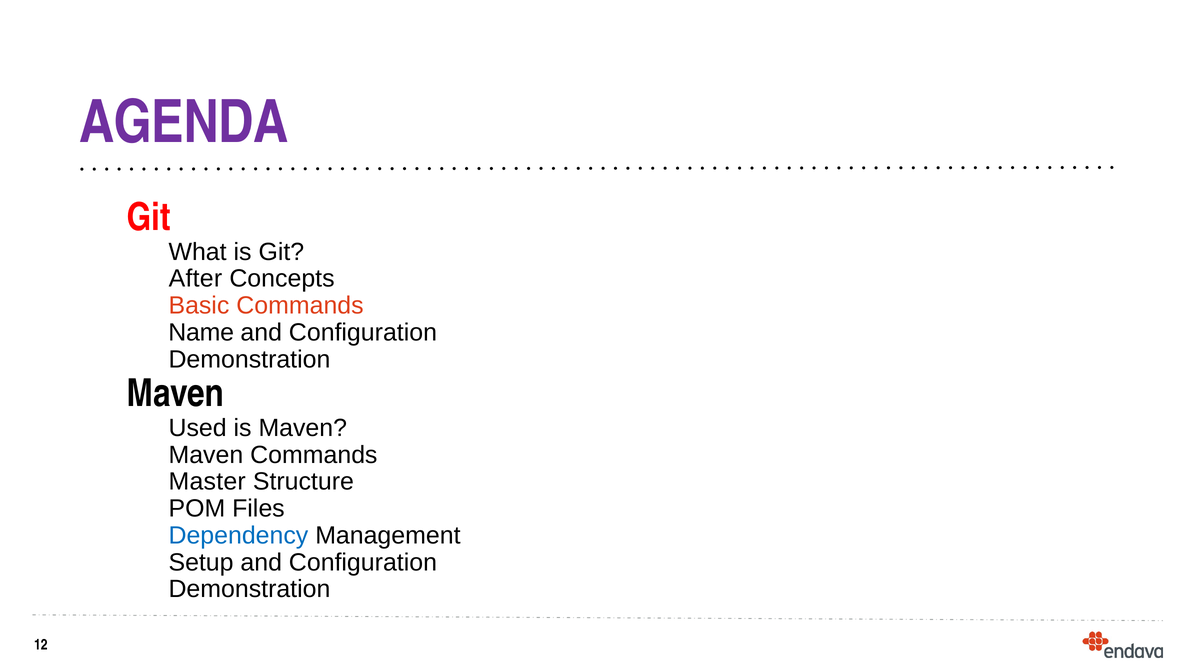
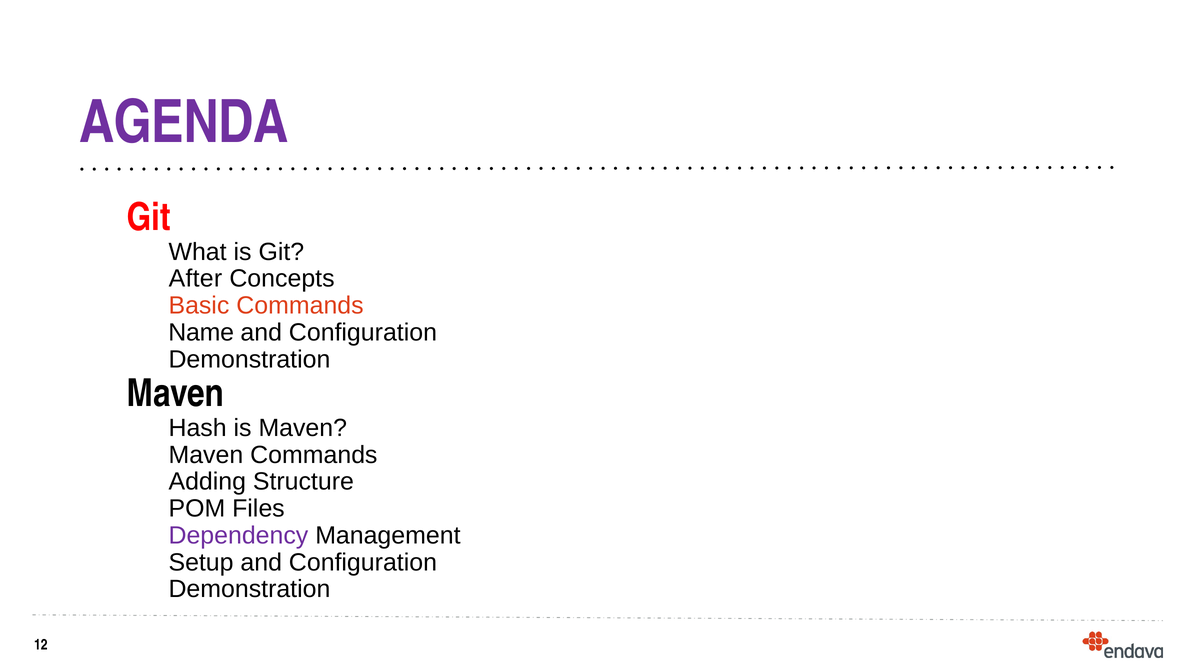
Used: Used -> Hash
Master: Master -> Adding
Dependency colour: blue -> purple
